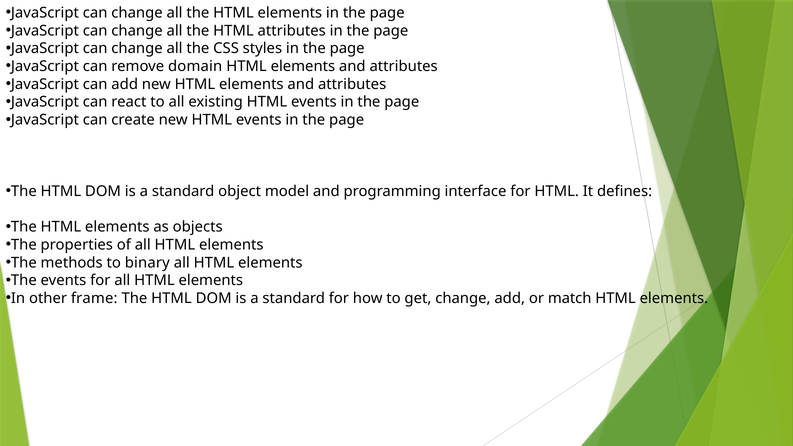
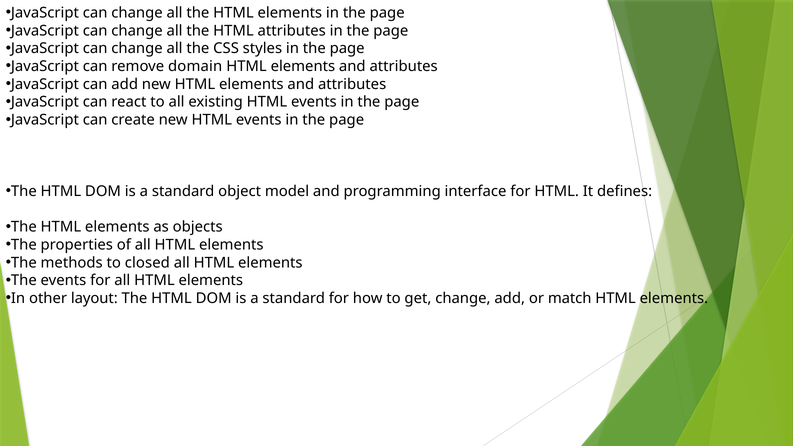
binary: binary -> closed
frame: frame -> layout
